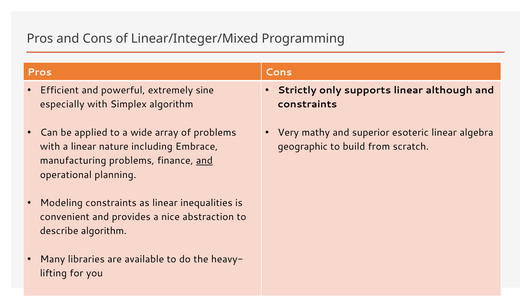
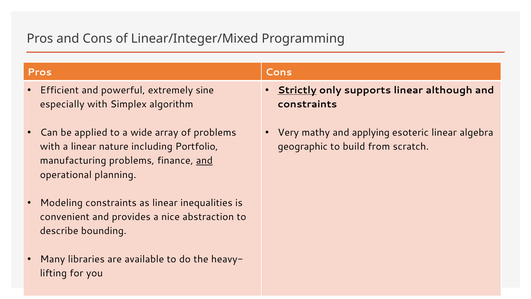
Strictly underline: none -> present
superior: superior -> applying
Embrace: Embrace -> Portfolio
describe algorithm: algorithm -> bounding
